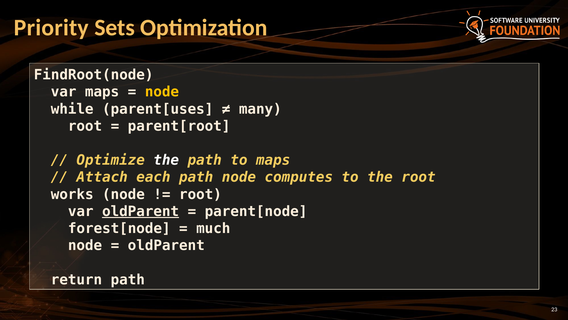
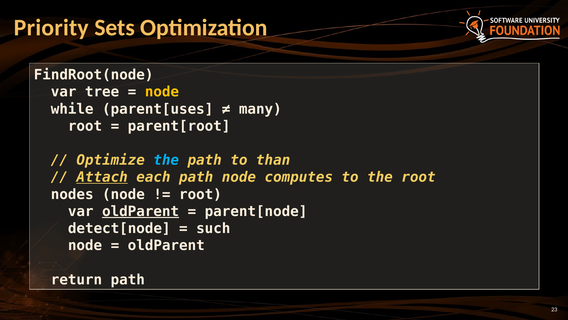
var maps: maps -> tree
the at (166, 160) colour: white -> light blue
to maps: maps -> than
Attach underline: none -> present
works: works -> nodes
forest[node: forest[node -> detect[node
much: much -> such
